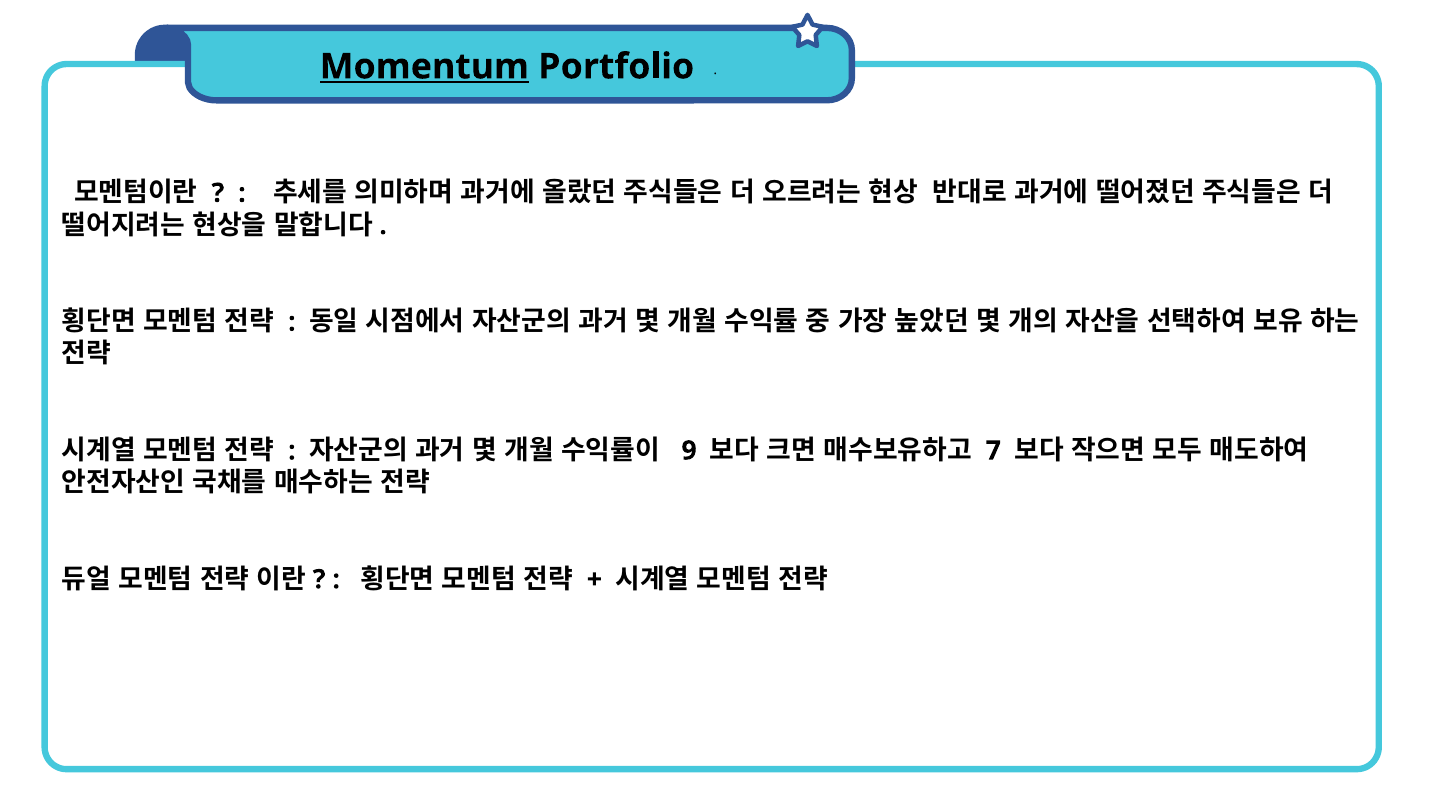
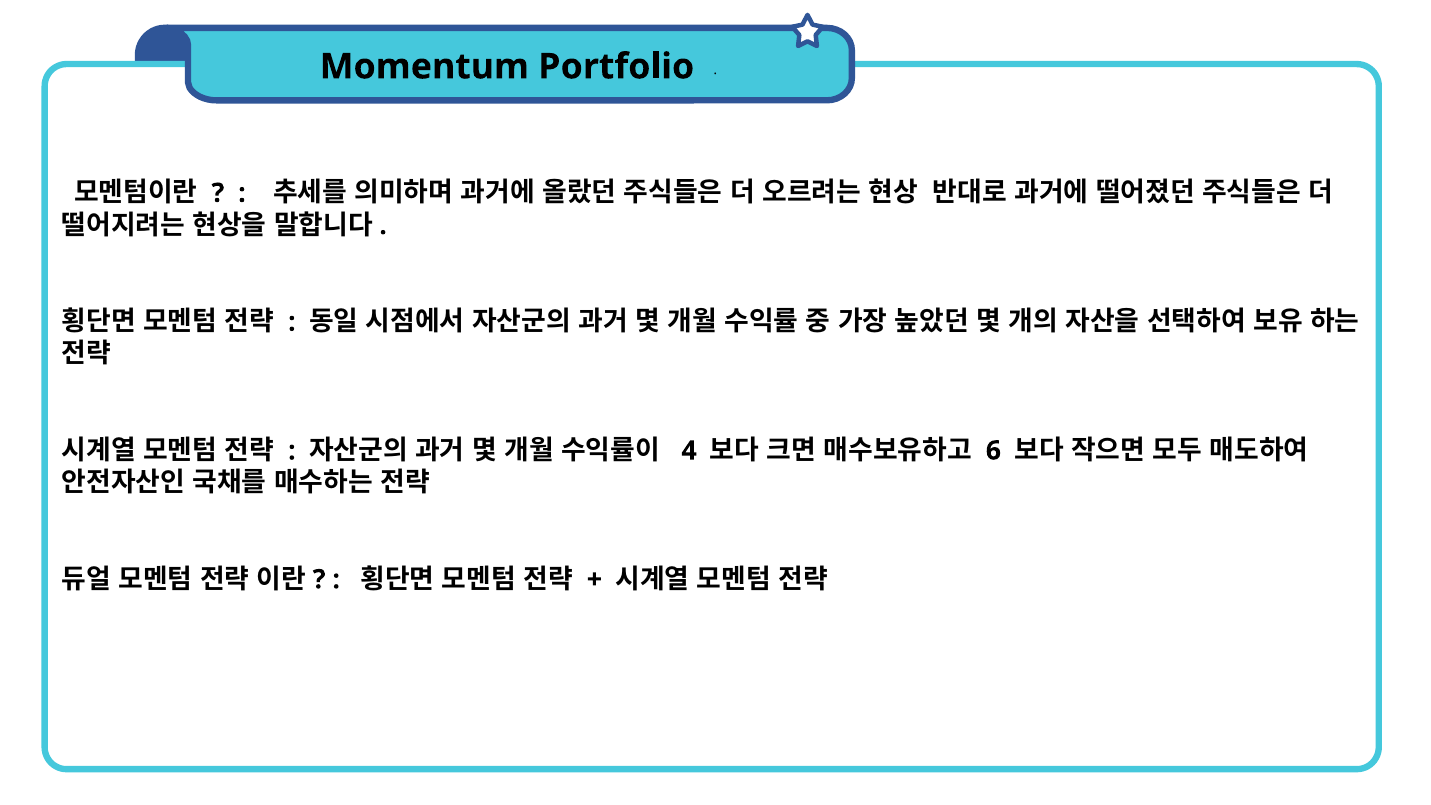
Momentum underline: present -> none
9: 9 -> 4
7: 7 -> 6
